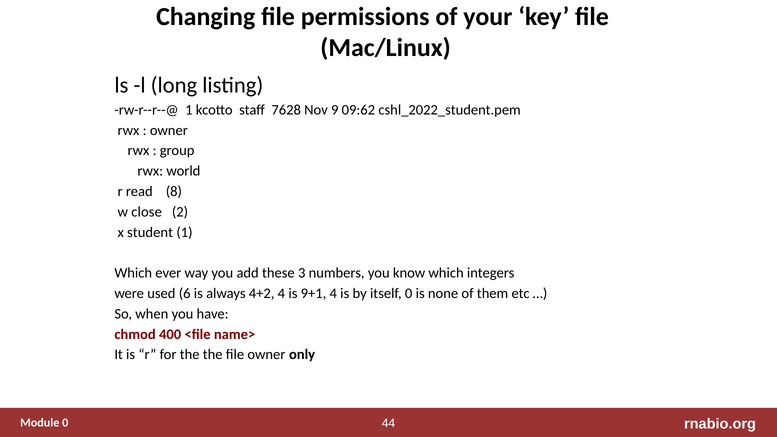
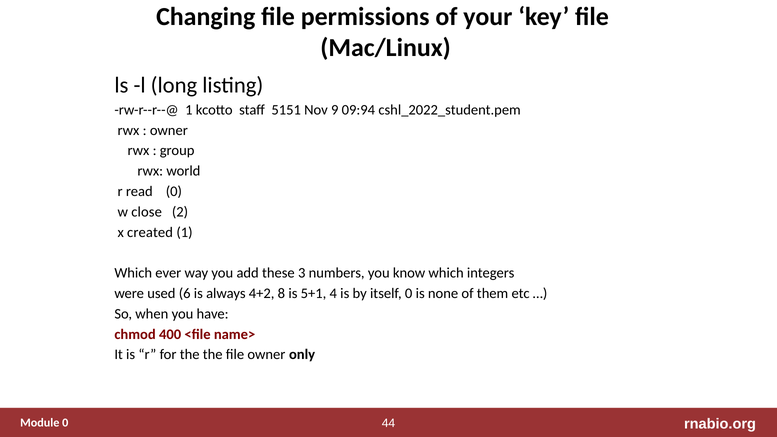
7628: 7628 -> 5151
09:62: 09:62 -> 09:94
read 8: 8 -> 0
student: student -> created
4+2 4: 4 -> 8
9+1: 9+1 -> 5+1
